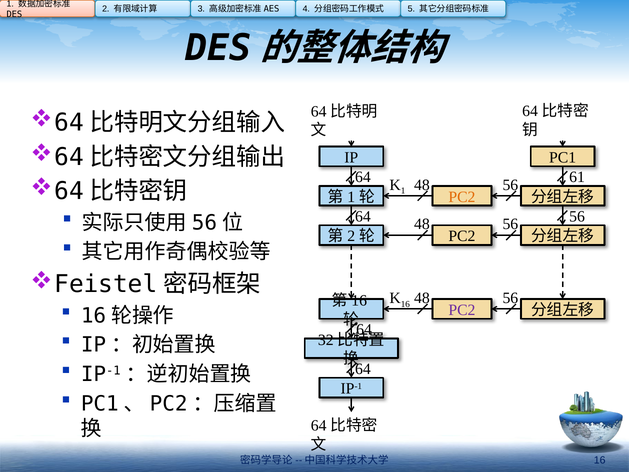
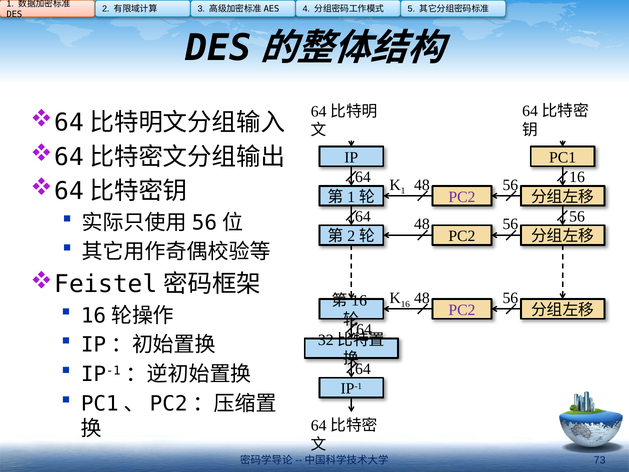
56 61: 61 -> 16
PC2 at (462, 197) colour: orange -> purple
16 at (600, 460): 16 -> 73
